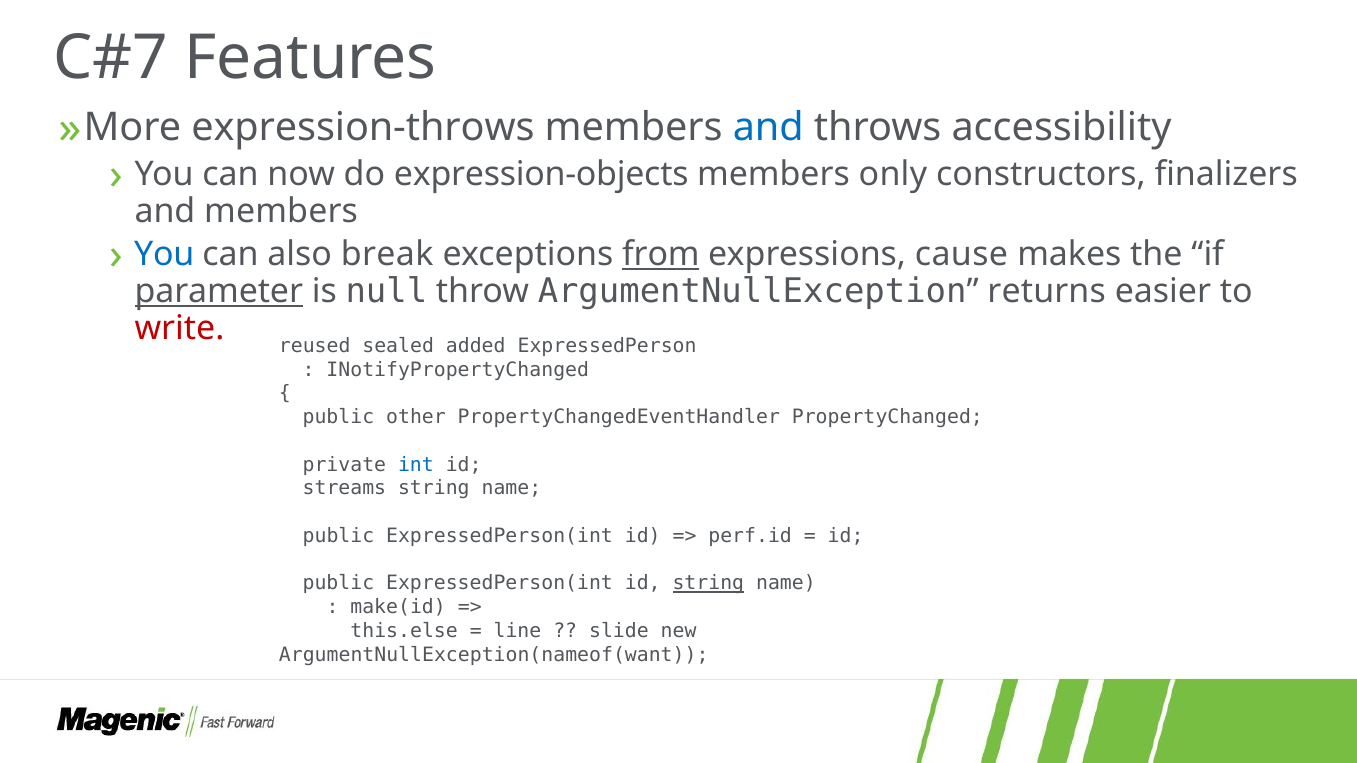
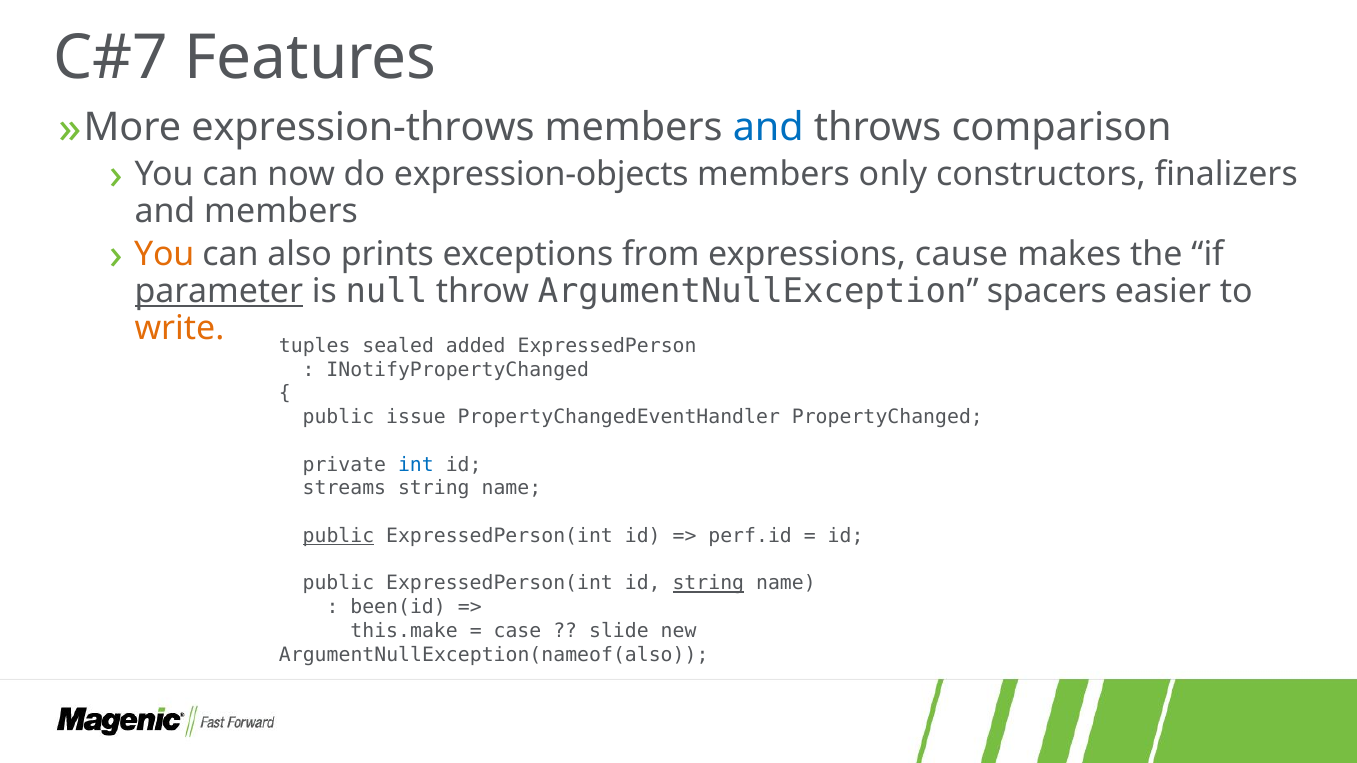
accessibility: accessibility -> comparison
You at (164, 255) colour: blue -> orange
break: break -> prints
from underline: present -> none
returns: returns -> spacers
write colour: red -> orange
reused: reused -> tuples
other: other -> issue
public at (338, 536) underline: none -> present
make(id: make(id -> been(id
this.else: this.else -> this.make
line: line -> case
ArgumentNullException(nameof(want: ArgumentNullException(nameof(want -> ArgumentNullException(nameof(also
